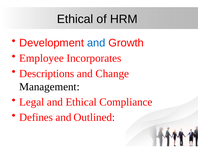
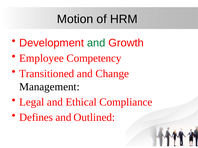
Ethical at (75, 19): Ethical -> Motion
and at (96, 43) colour: blue -> green
Incorporates: Incorporates -> Competency
Descriptions: Descriptions -> Transitioned
